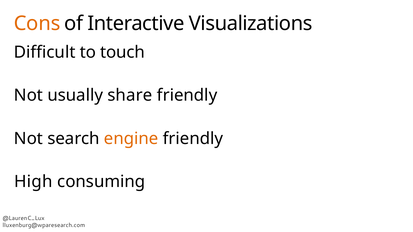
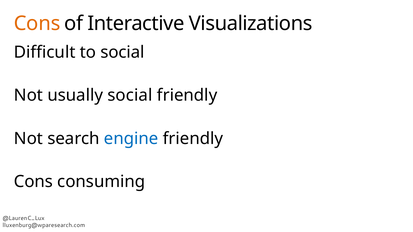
to touch: touch -> social
usually share: share -> social
engine colour: orange -> blue
High at (33, 182): High -> Cons
